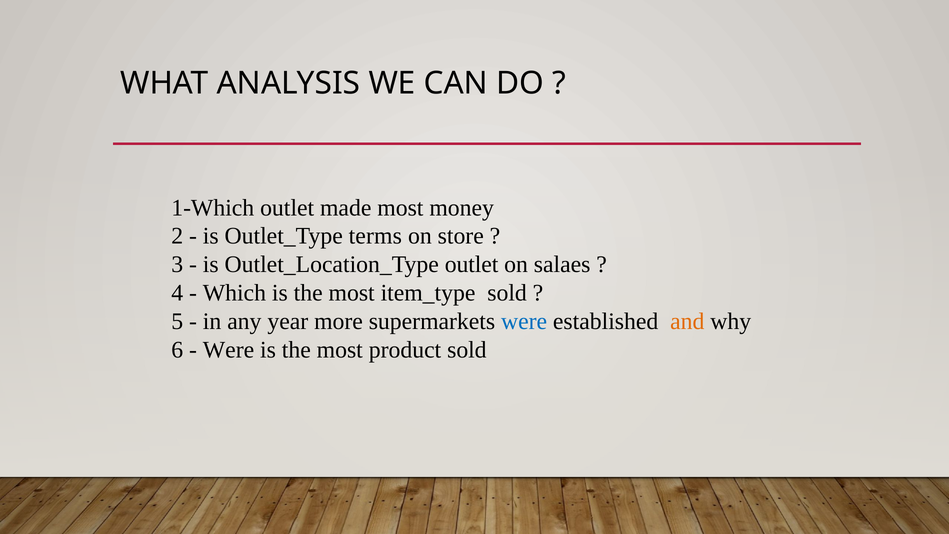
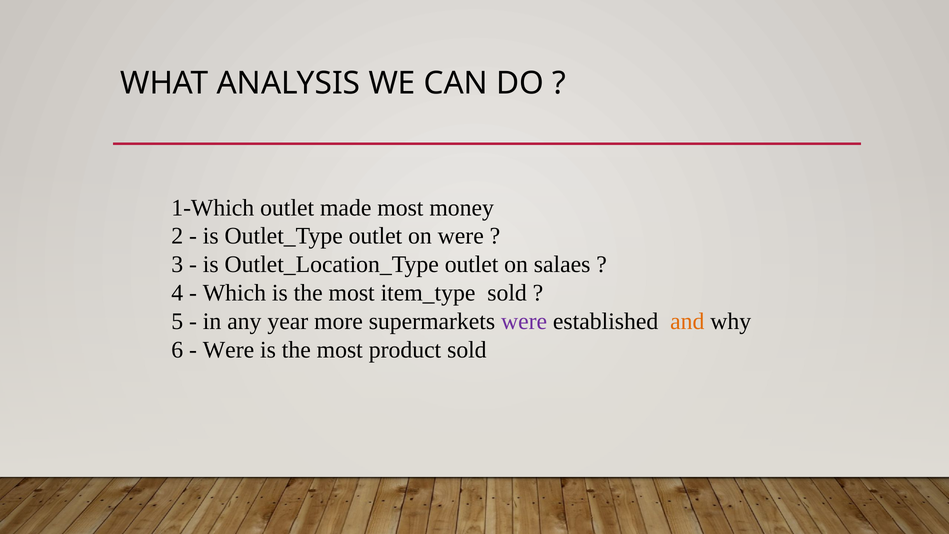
Outlet_Type terms: terms -> outlet
on store: store -> were
were at (524, 321) colour: blue -> purple
